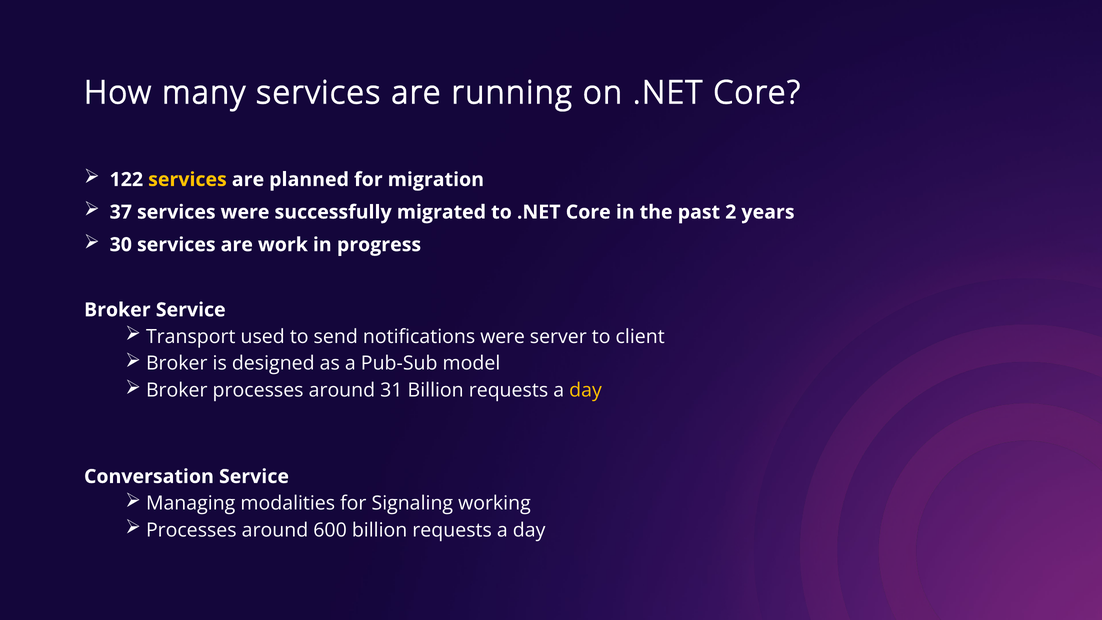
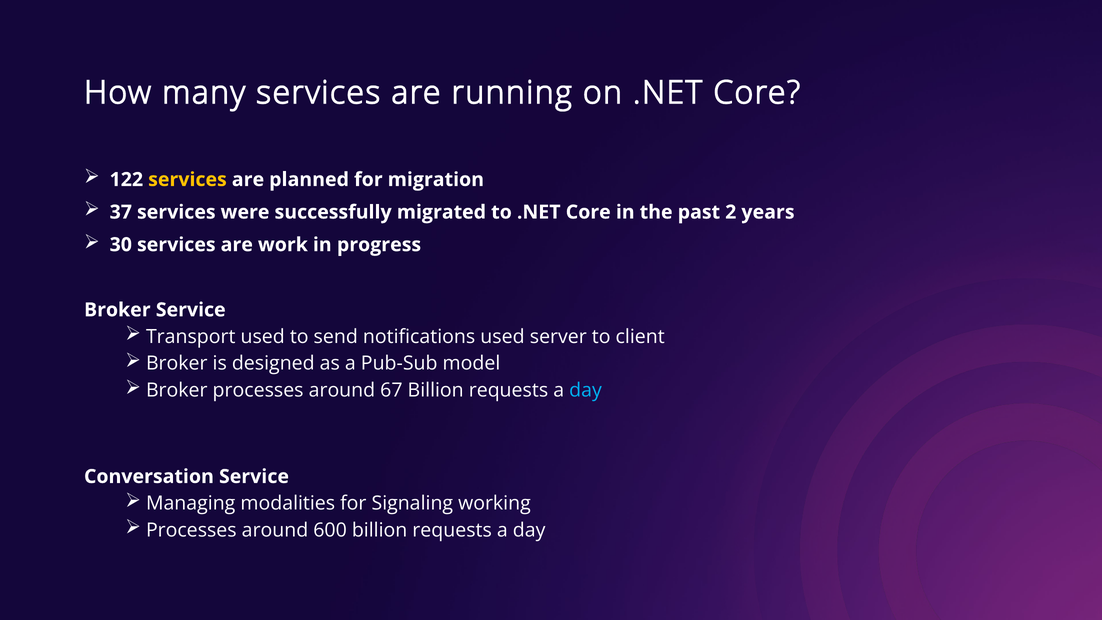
notifications were: were -> used
31: 31 -> 67
day at (585, 390) colour: yellow -> light blue
